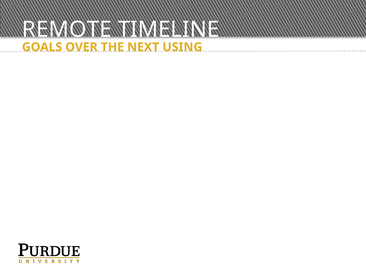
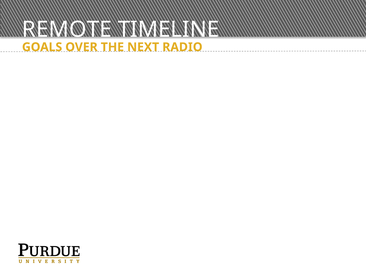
USING: USING -> RADIO
